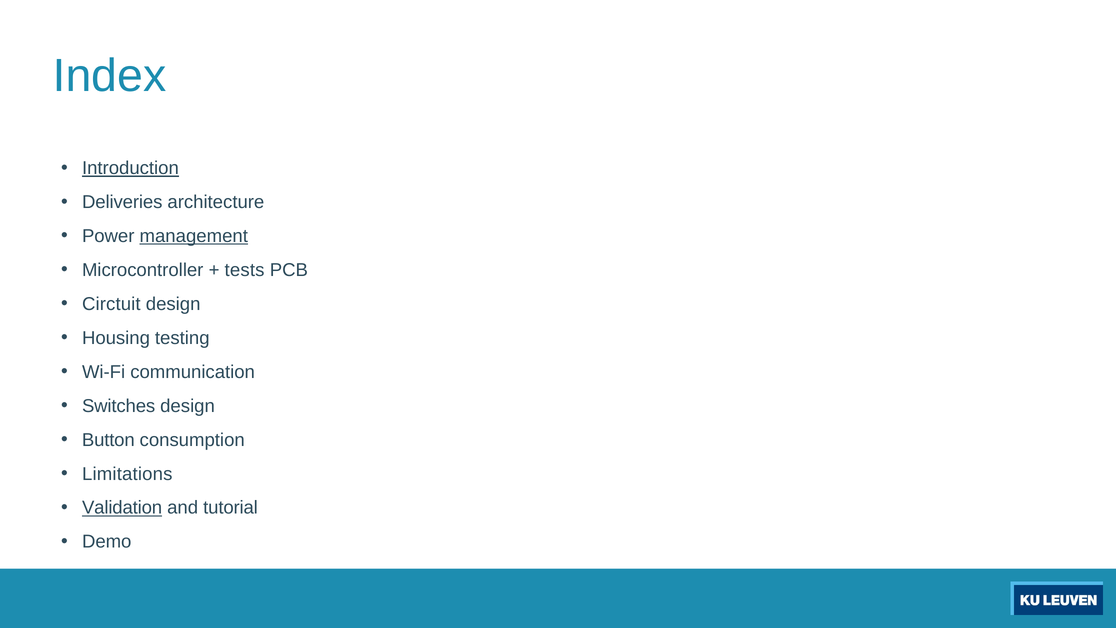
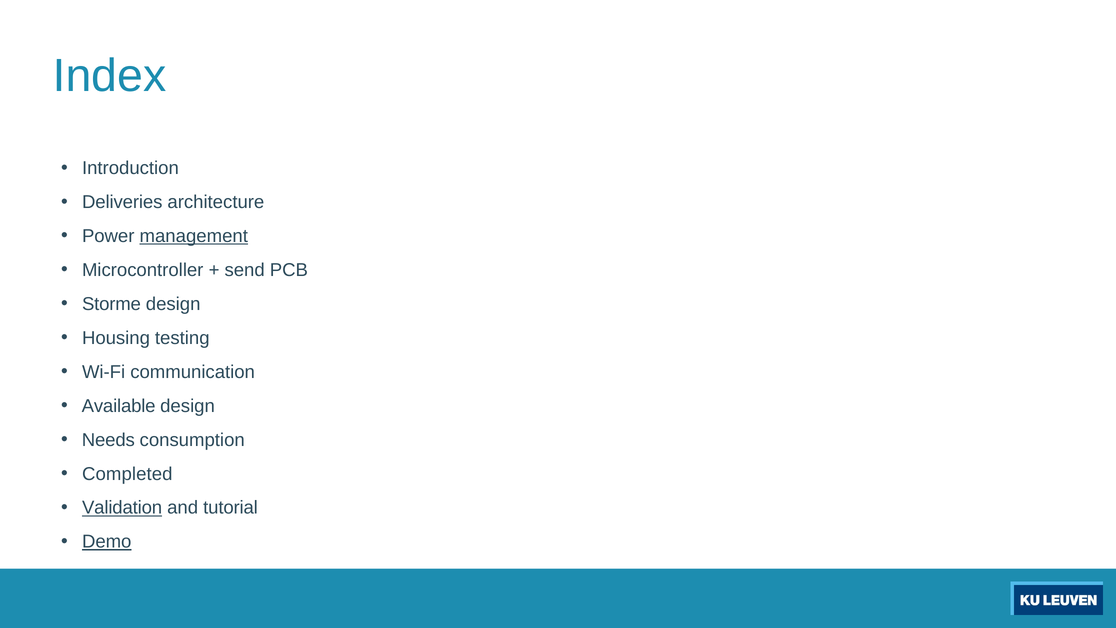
Introduction underline: present -> none
tests: tests -> send
Circtuit: Circtuit -> Storme
Switches: Switches -> Available
Button: Button -> Needs
Limitations: Limitations -> Completed
Demo underline: none -> present
